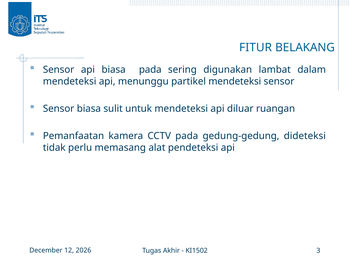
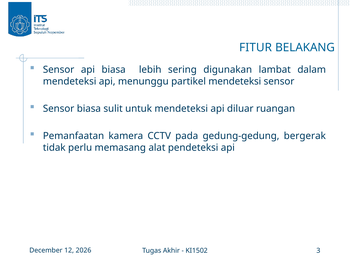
biasa pada: pada -> lebih
dideteksi: dideteksi -> bergerak
